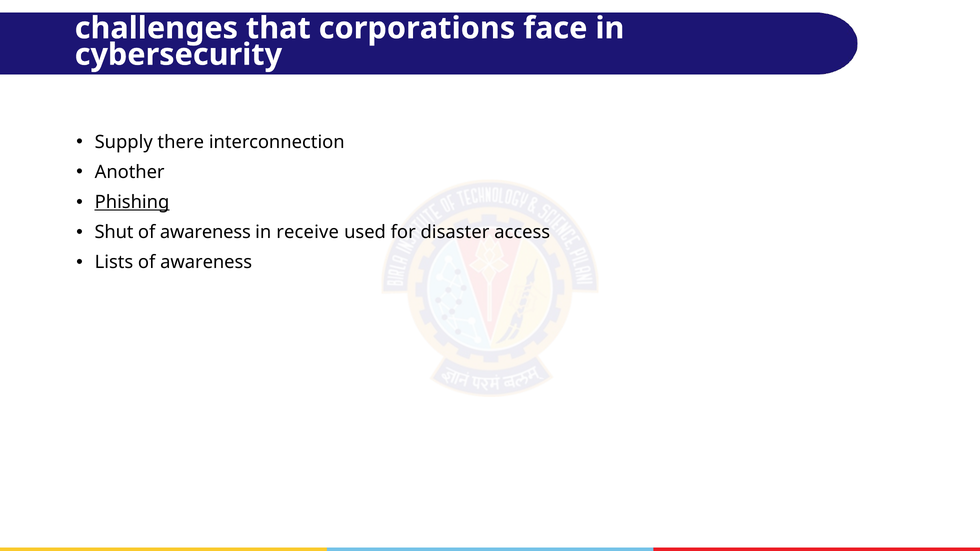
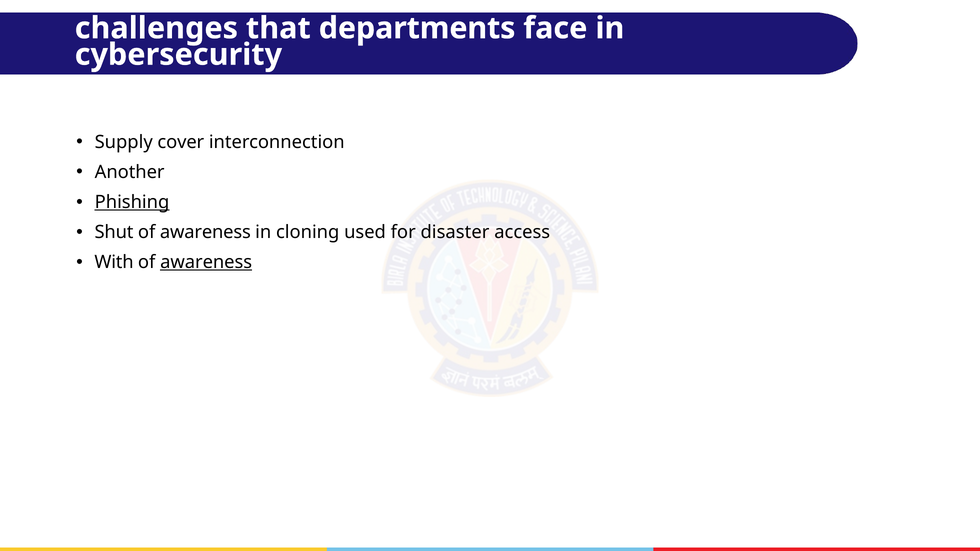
corporations: corporations -> departments
there: there -> cover
receive: receive -> cloning
Lists: Lists -> With
awareness at (206, 262) underline: none -> present
